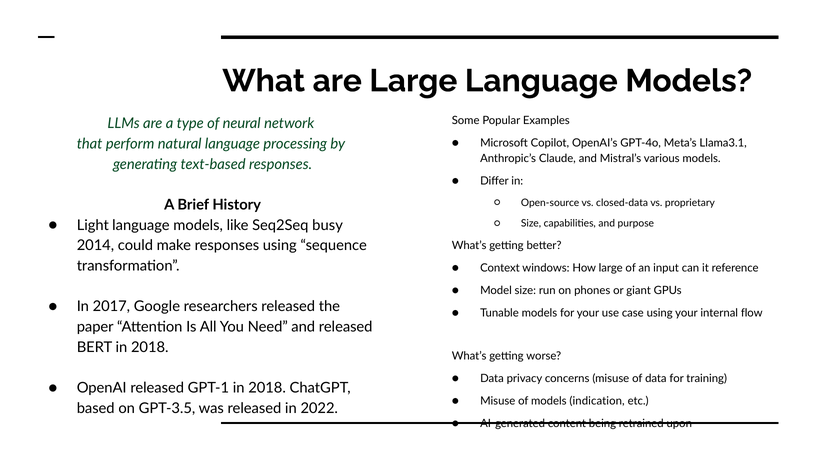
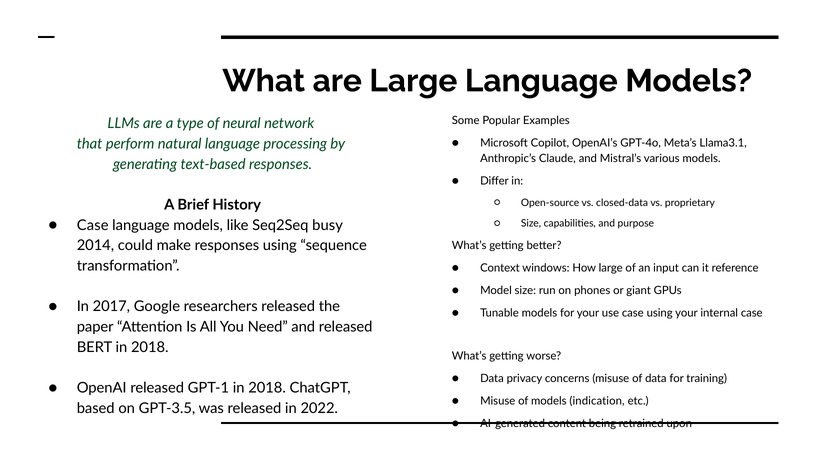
Light at (93, 225): Light -> Case
internal flow: flow -> case
